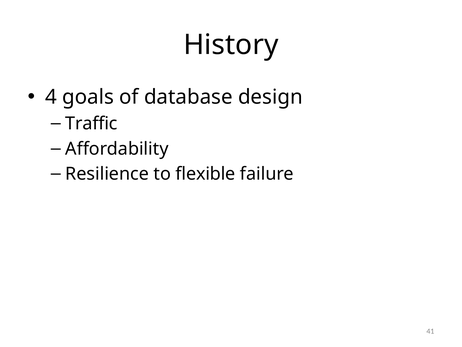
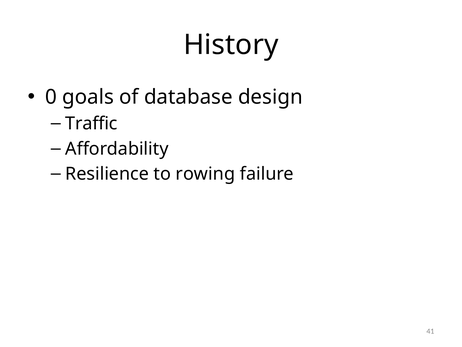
4: 4 -> 0
flexible: flexible -> rowing
